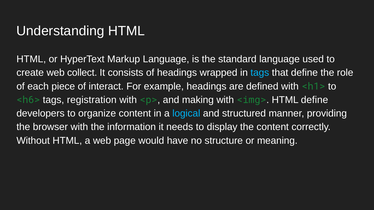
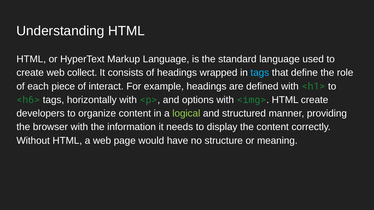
registration: registration -> horizontally
making: making -> options
HTML define: define -> create
logical colour: light blue -> light green
